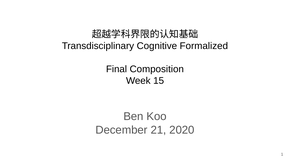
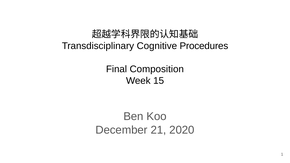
Formalized: Formalized -> Procedures
